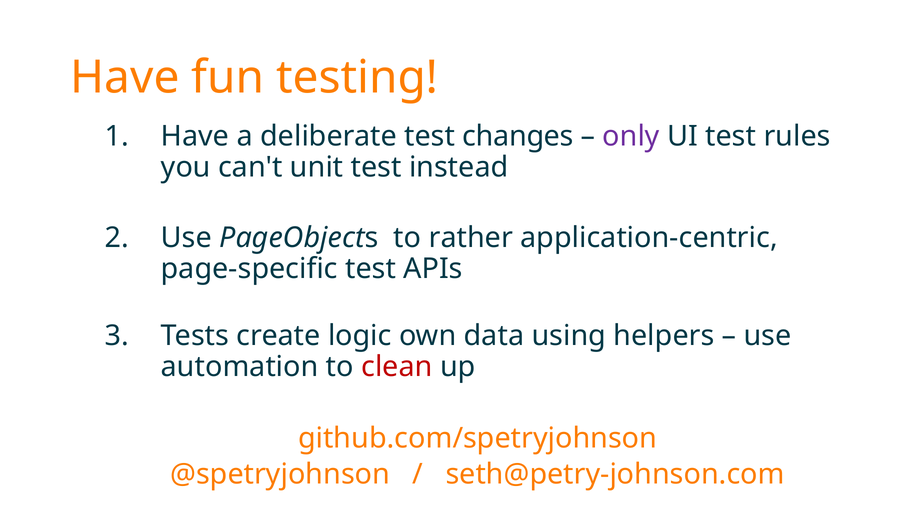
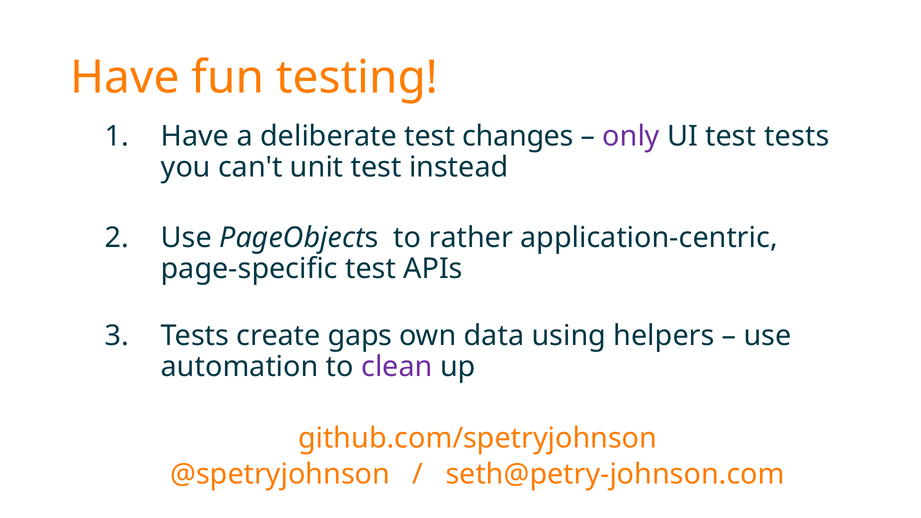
test rules: rules -> tests
logic: logic -> gaps
clean colour: red -> purple
